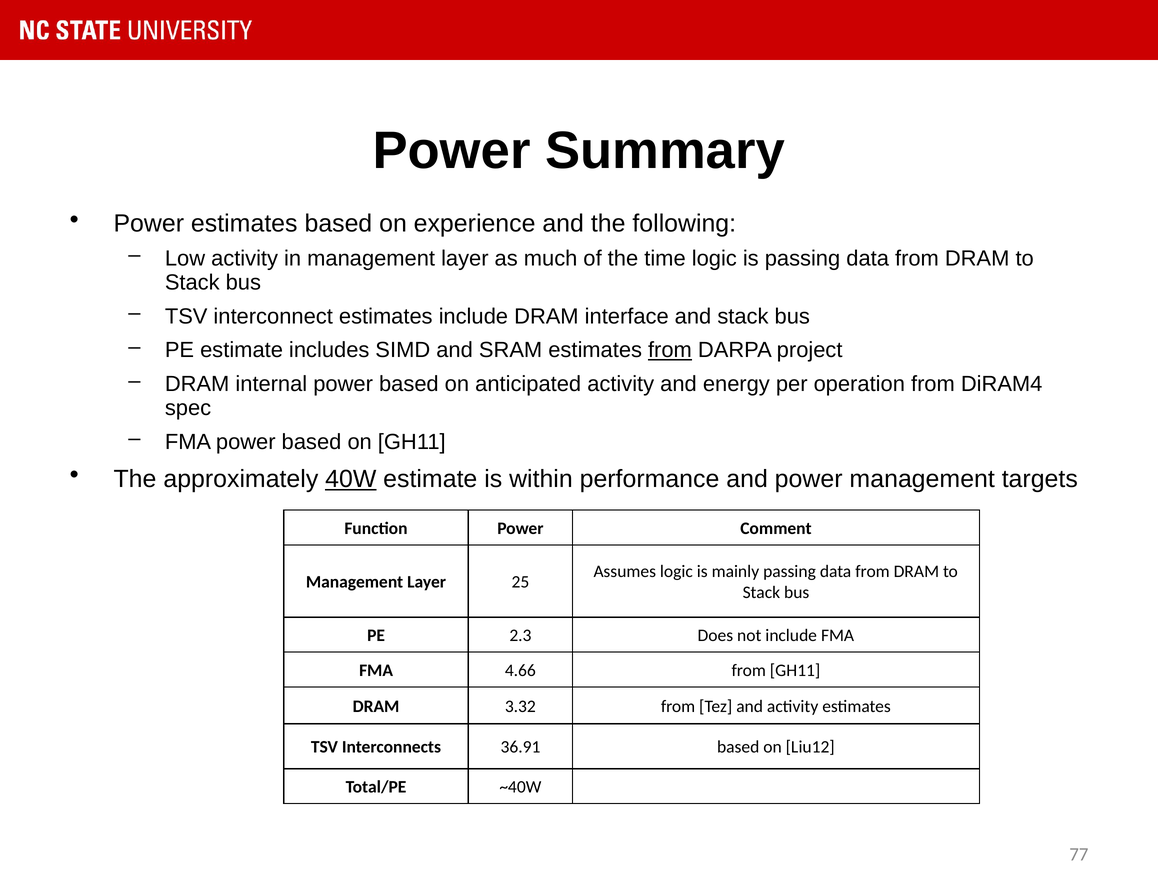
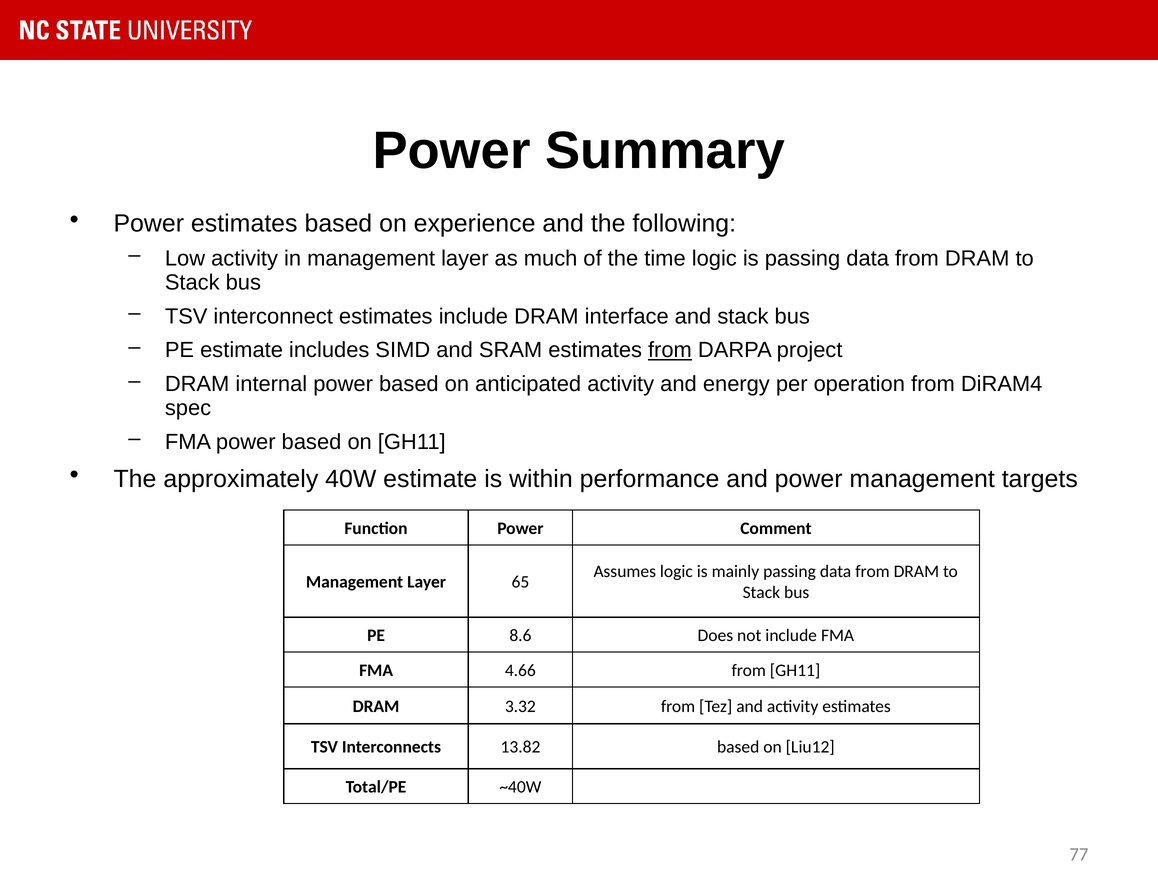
40W underline: present -> none
25: 25 -> 65
2.3: 2.3 -> 8.6
36.91: 36.91 -> 13.82
